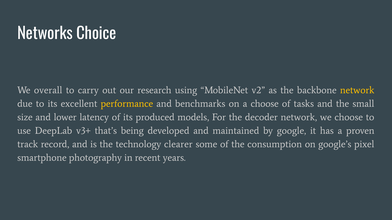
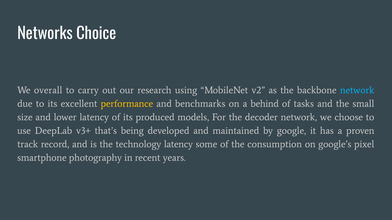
network at (357, 90) colour: yellow -> light blue
a choose: choose -> behind
technology clearer: clearer -> latency
